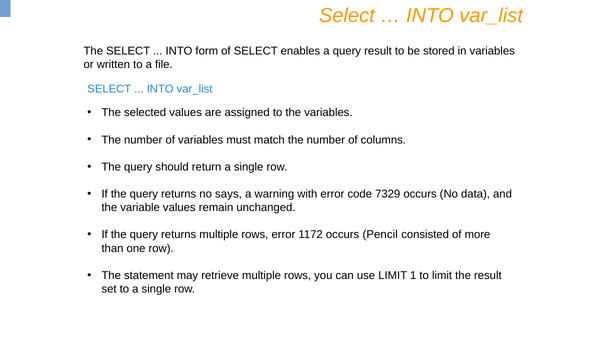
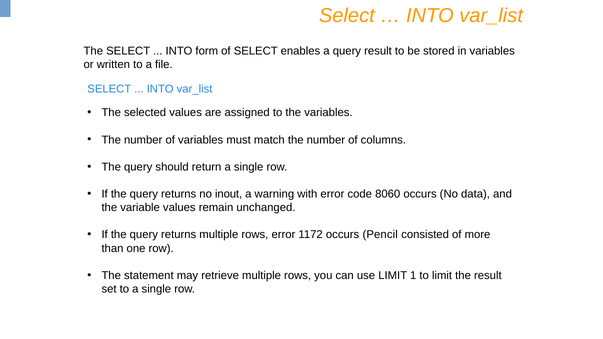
says: says -> inout
7329: 7329 -> 8060
